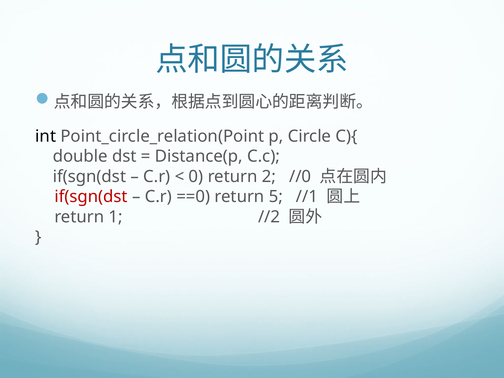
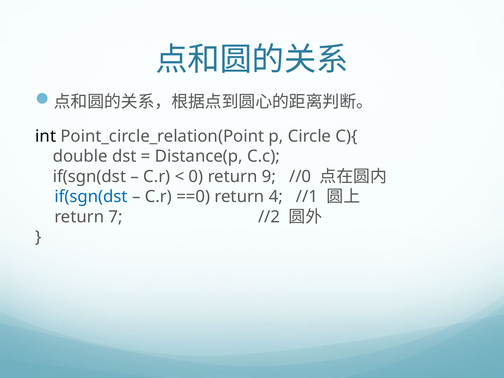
2: 2 -> 9
if(sgn(dst at (91, 197) colour: red -> blue
5: 5 -> 4
1: 1 -> 7
